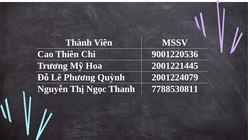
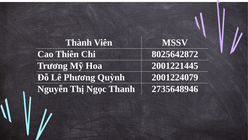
9001220536: 9001220536 -> 8025642872
7788530811: 7788530811 -> 2735648946
